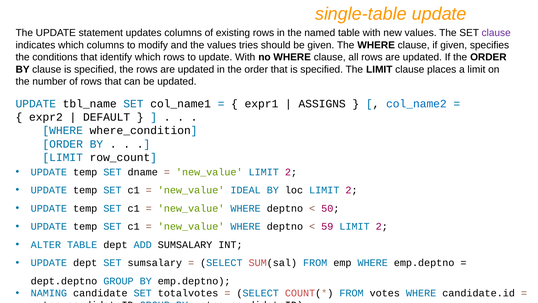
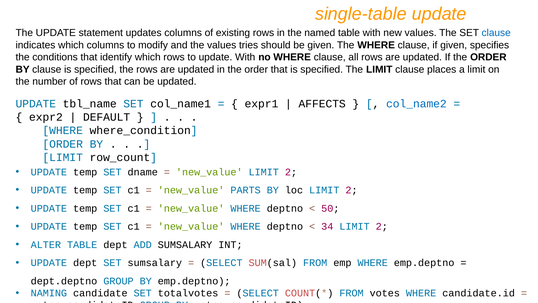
clause at (496, 33) colour: purple -> blue
ASSIGNS: ASSIGNS -> AFFECTS
IDEAL: IDEAL -> PARTS
59: 59 -> 34
